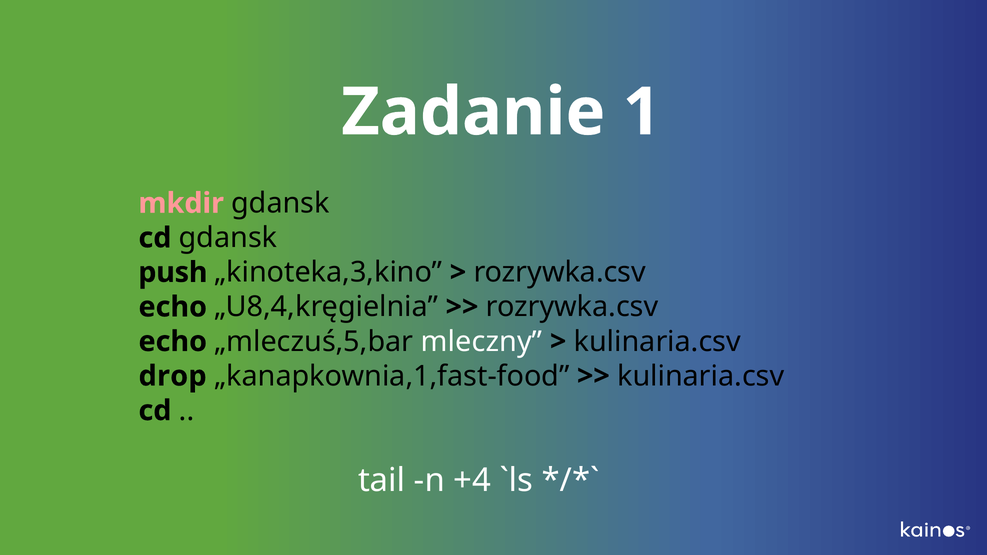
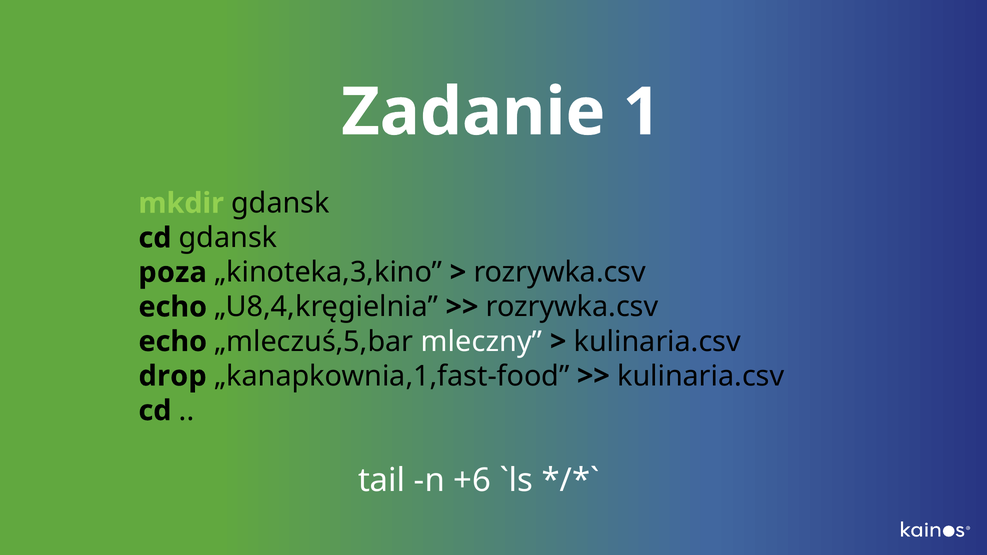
mkdir colour: pink -> light green
push: push -> poza
+4: +4 -> +6
